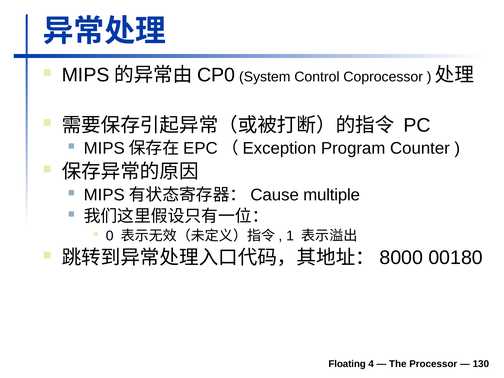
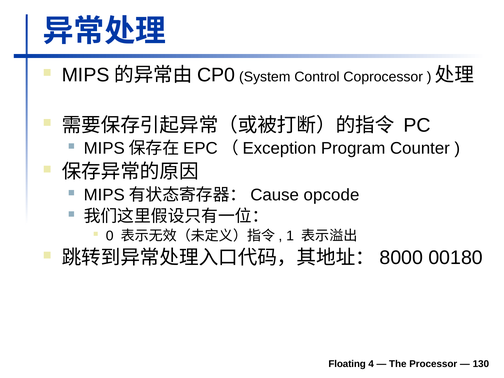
multiple: multiple -> opcode
